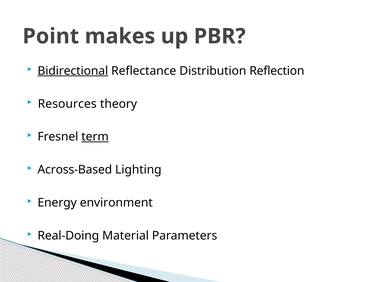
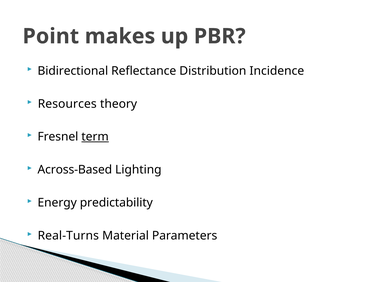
Bidirectional underline: present -> none
Reflection: Reflection -> Incidence
environment: environment -> predictability
Real-Doing: Real-Doing -> Real-Turns
